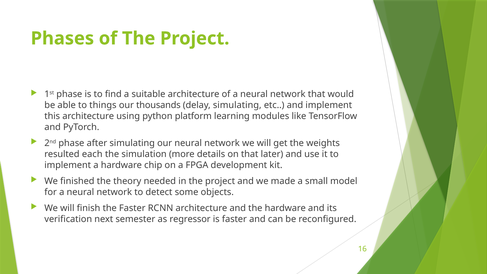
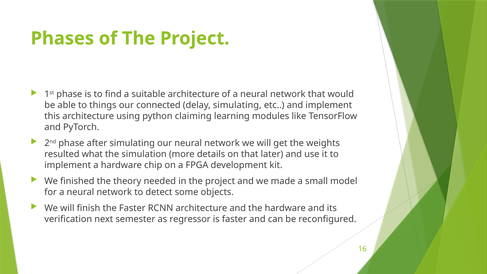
thousands: thousands -> connected
platform: platform -> claiming
each: each -> what
